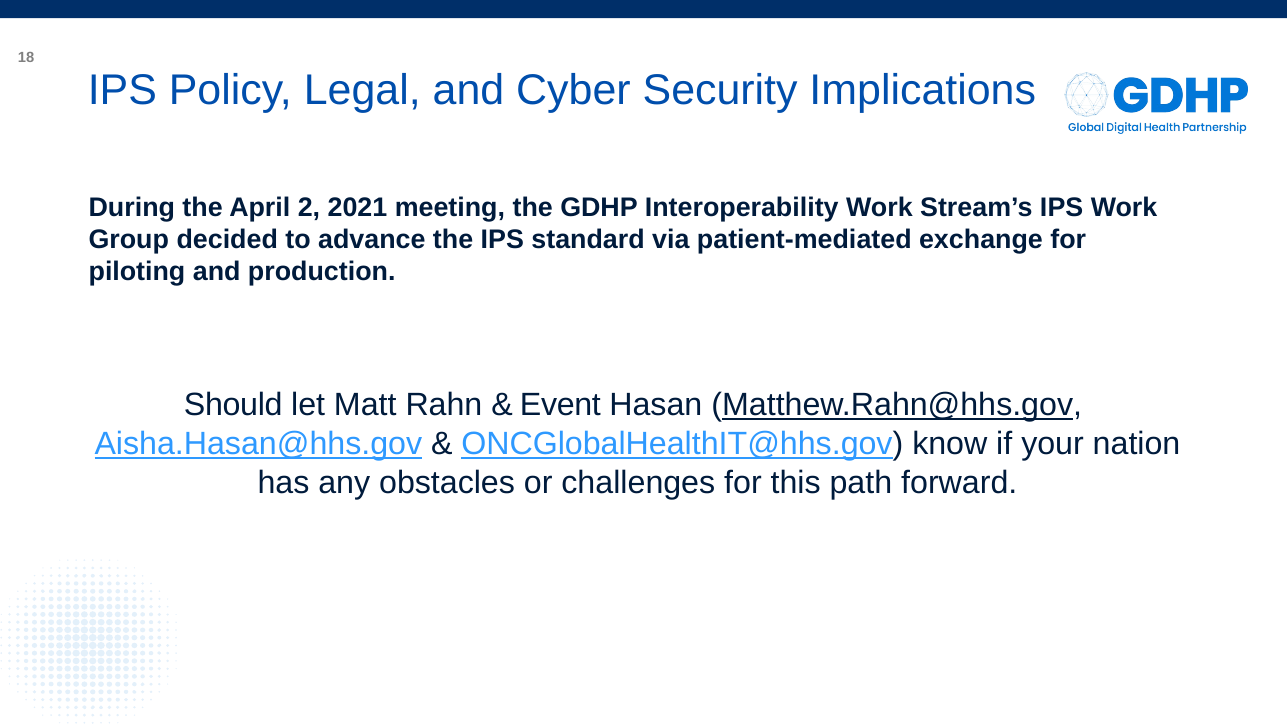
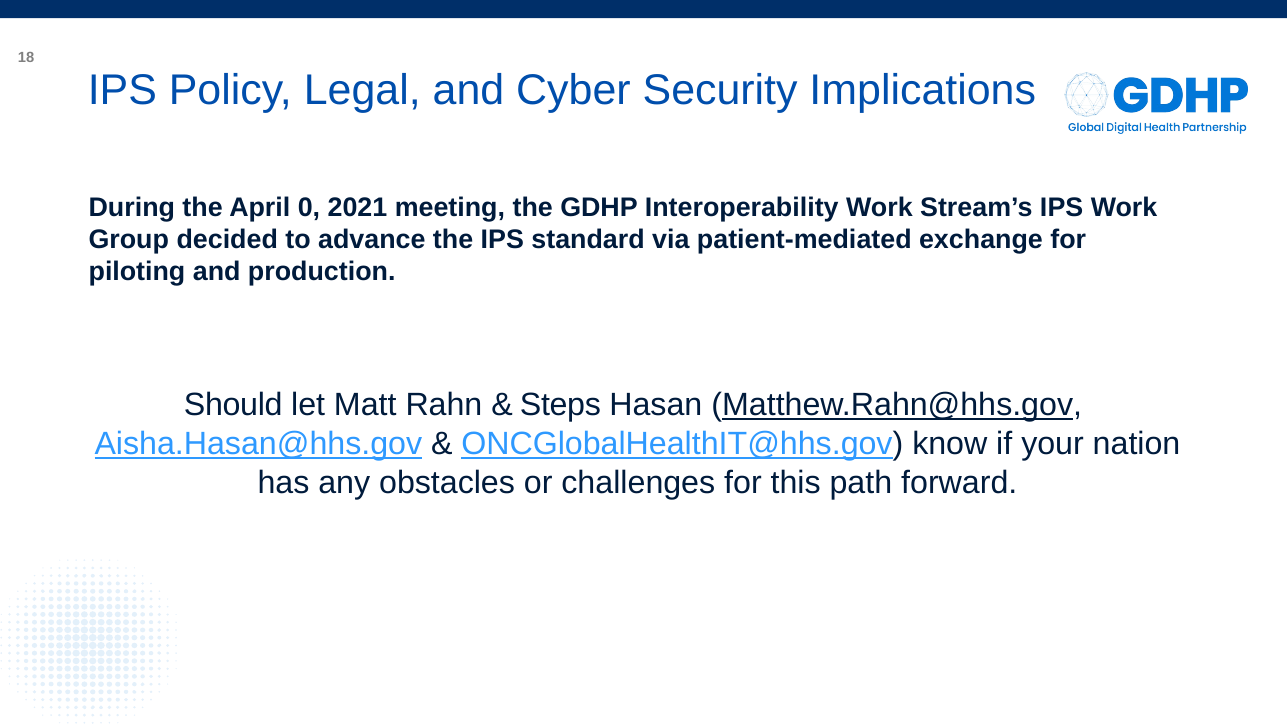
2: 2 -> 0
Event: Event -> Steps
